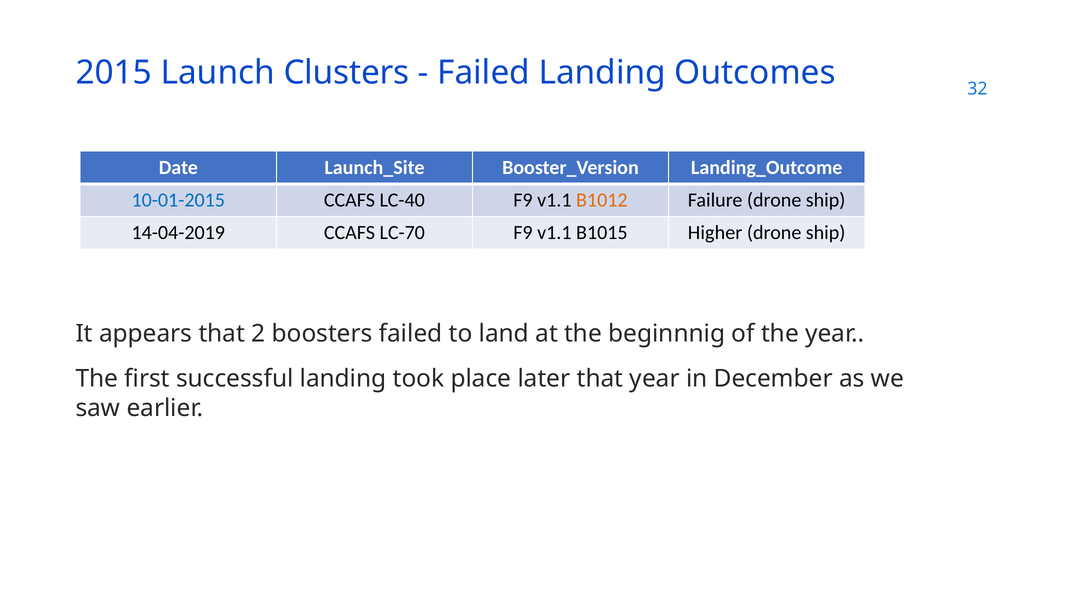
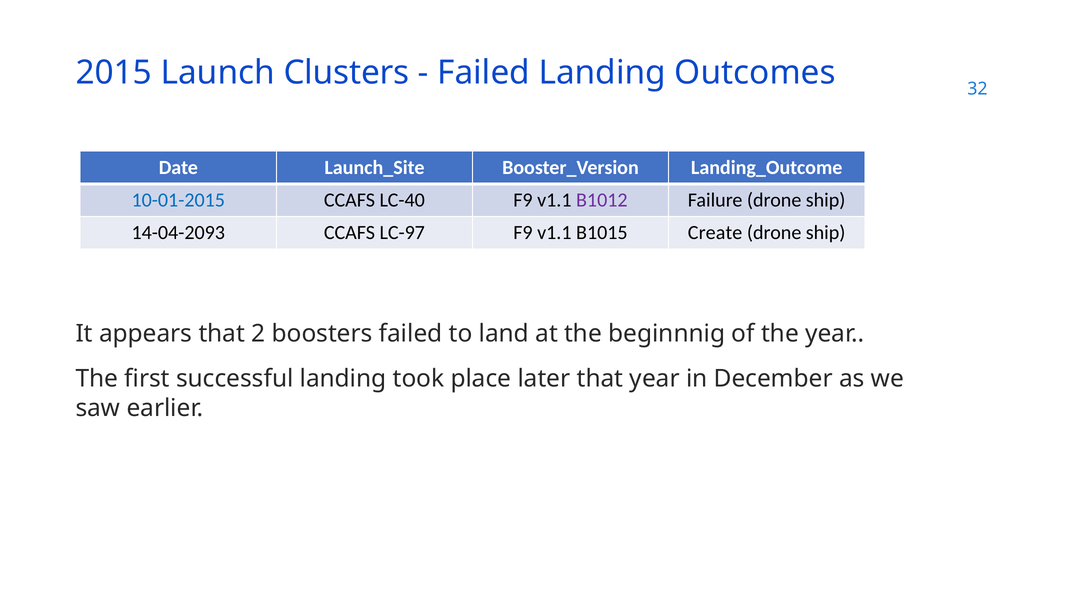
B1012 colour: orange -> purple
14-04-2019: 14-04-2019 -> 14-04-2093
LC-70: LC-70 -> LC-97
Higher: Higher -> Create
